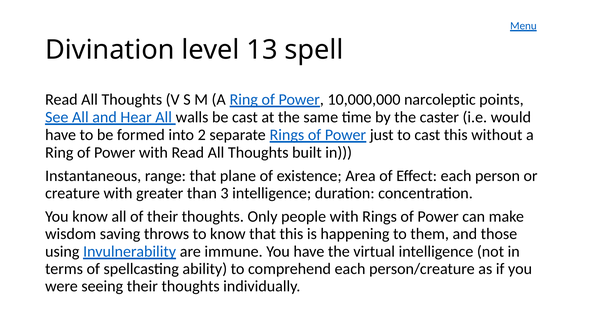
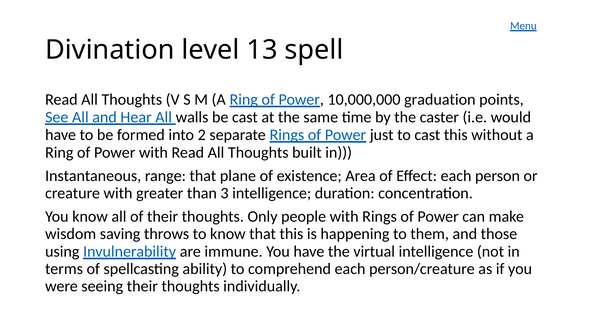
narcoleptic: narcoleptic -> graduation
